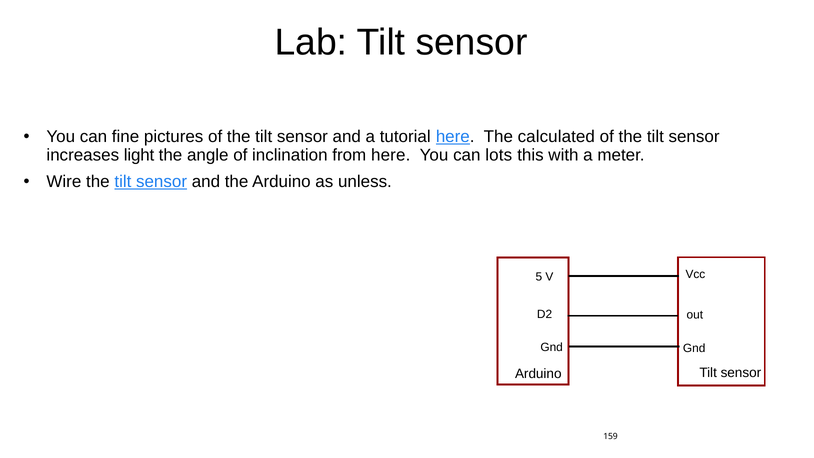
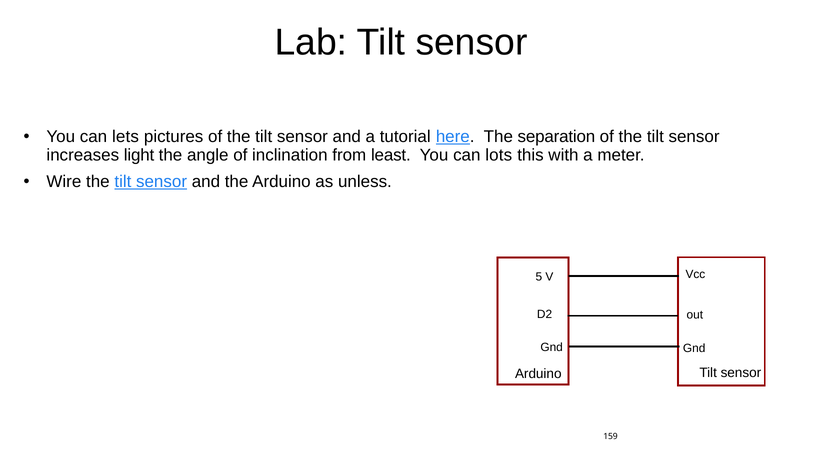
fine: fine -> lets
calculated: calculated -> separation
from here: here -> least
